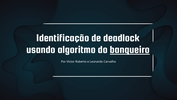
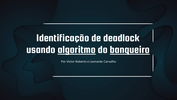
algoritmo underline: none -> present
